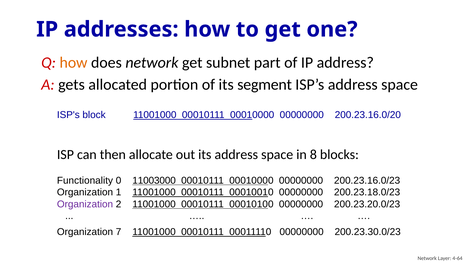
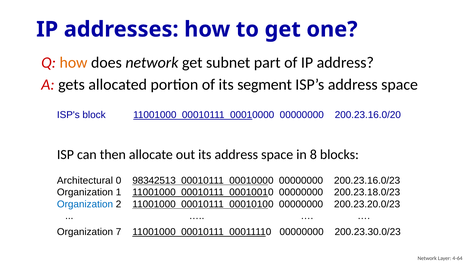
Functionality: Functionality -> Architectural
11003000: 11003000 -> 98342513
Organization at (85, 204) colour: purple -> blue
